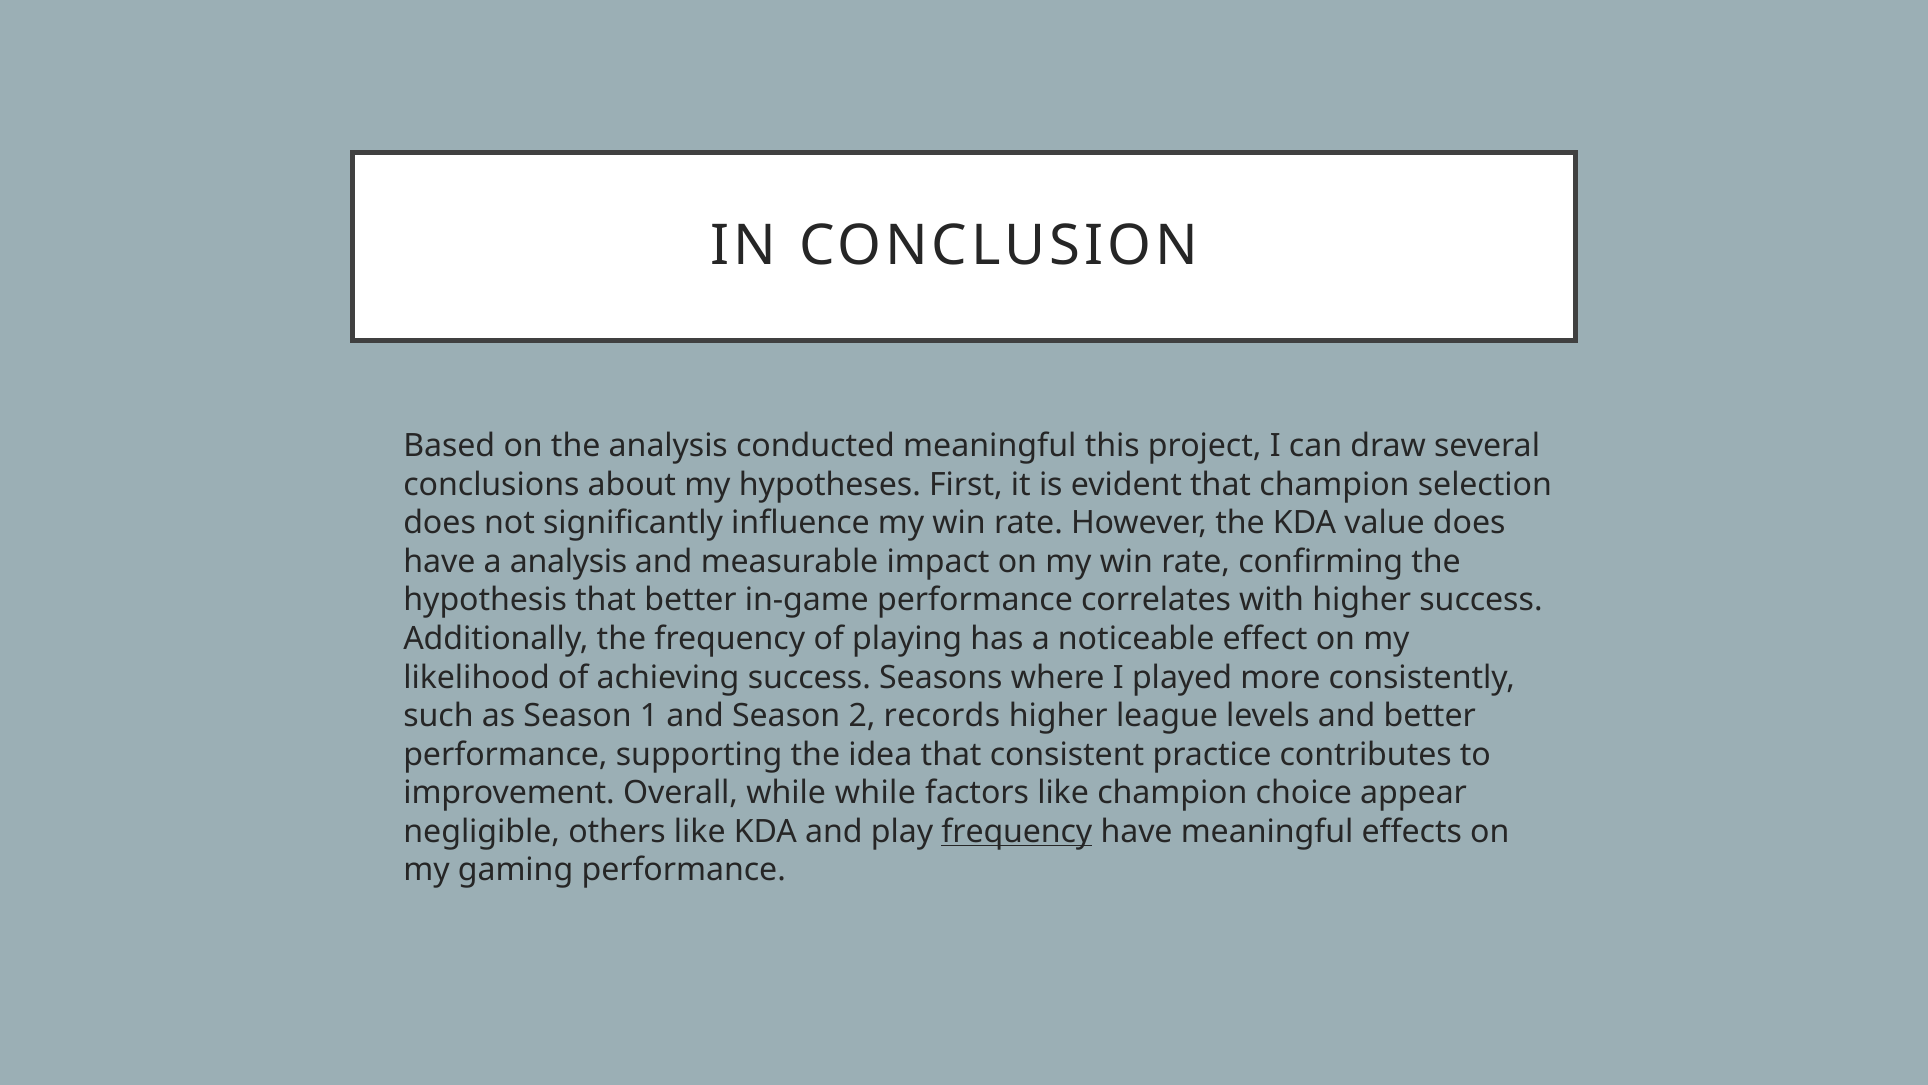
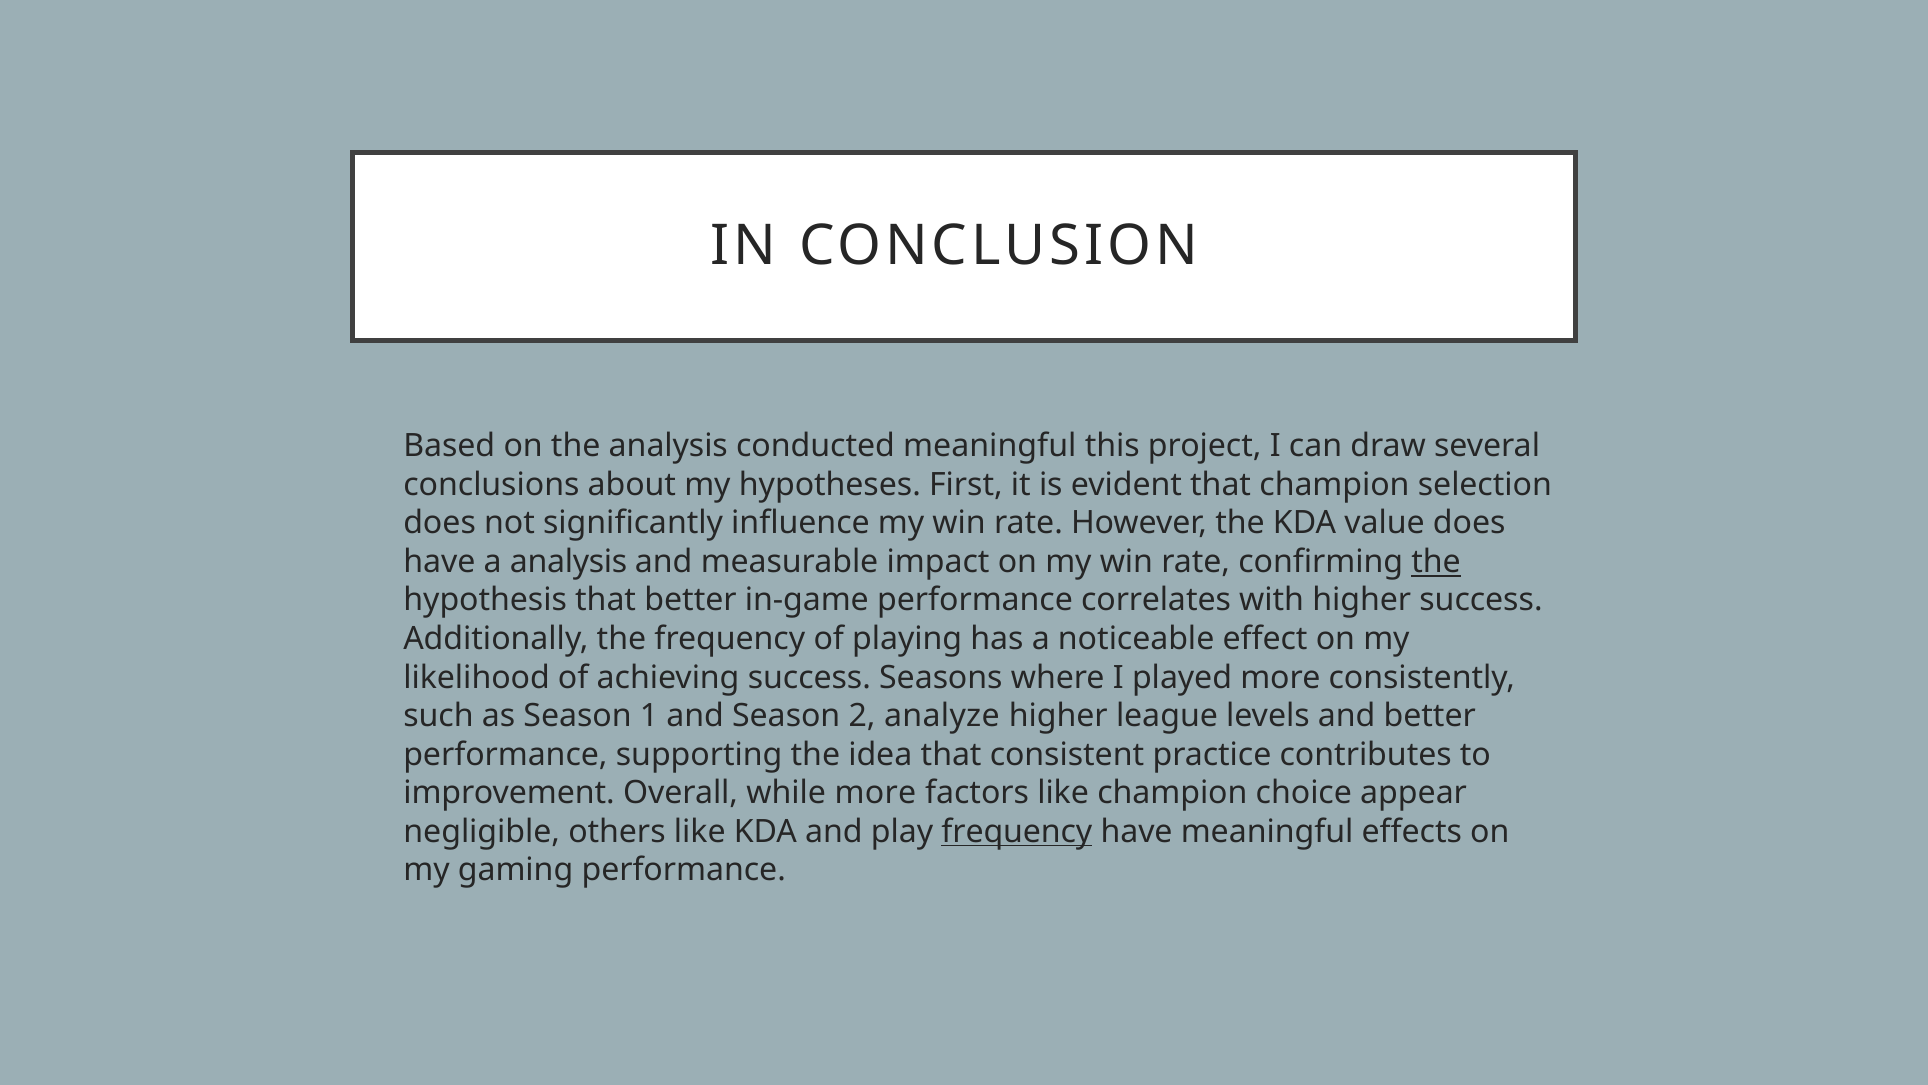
the at (1436, 562) underline: none -> present
records: records -> analyze
while while: while -> more
